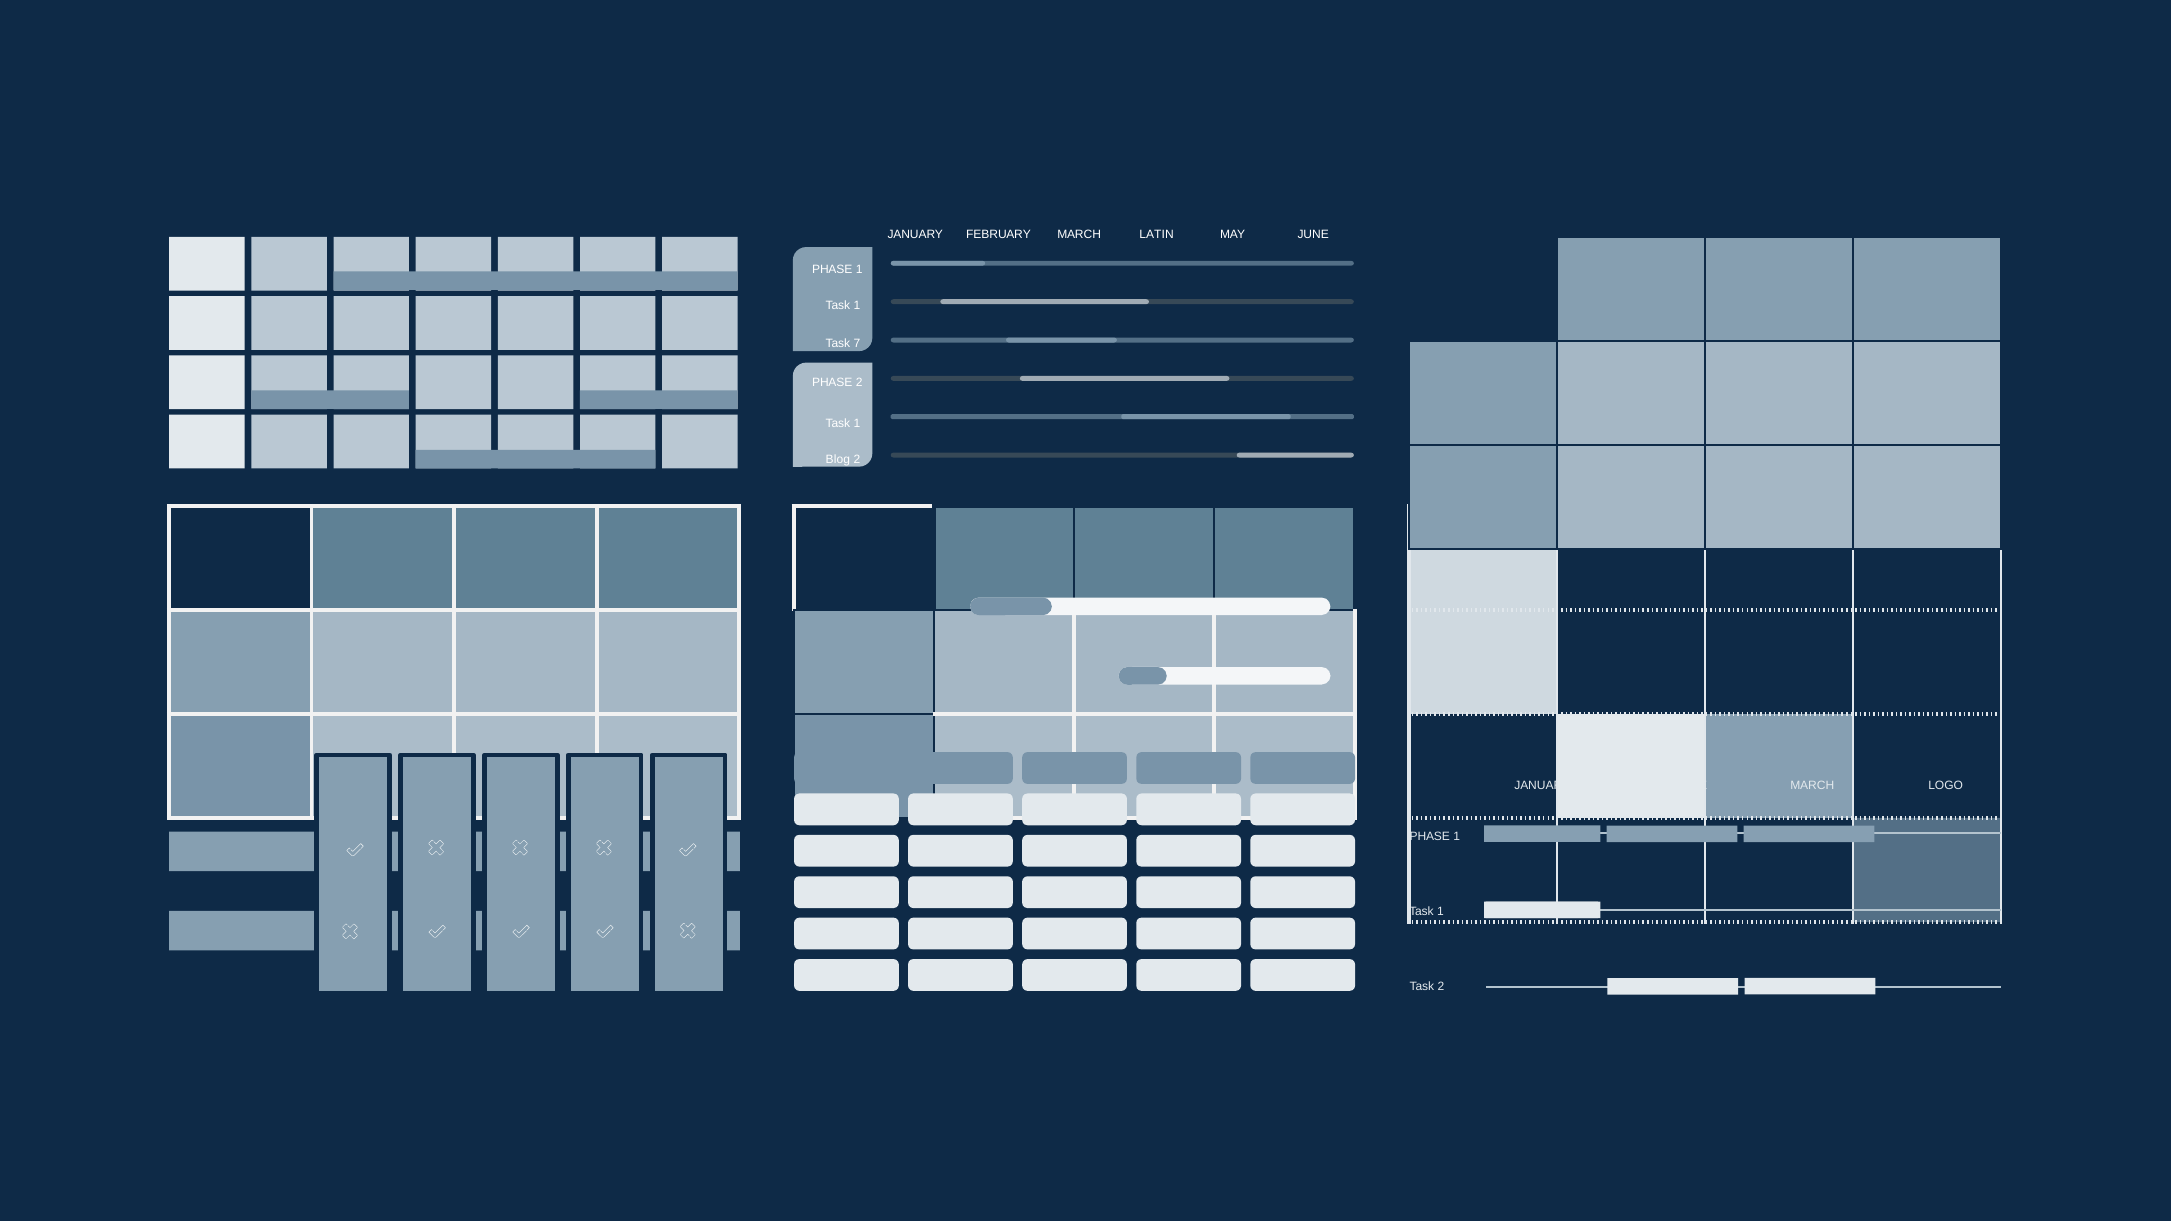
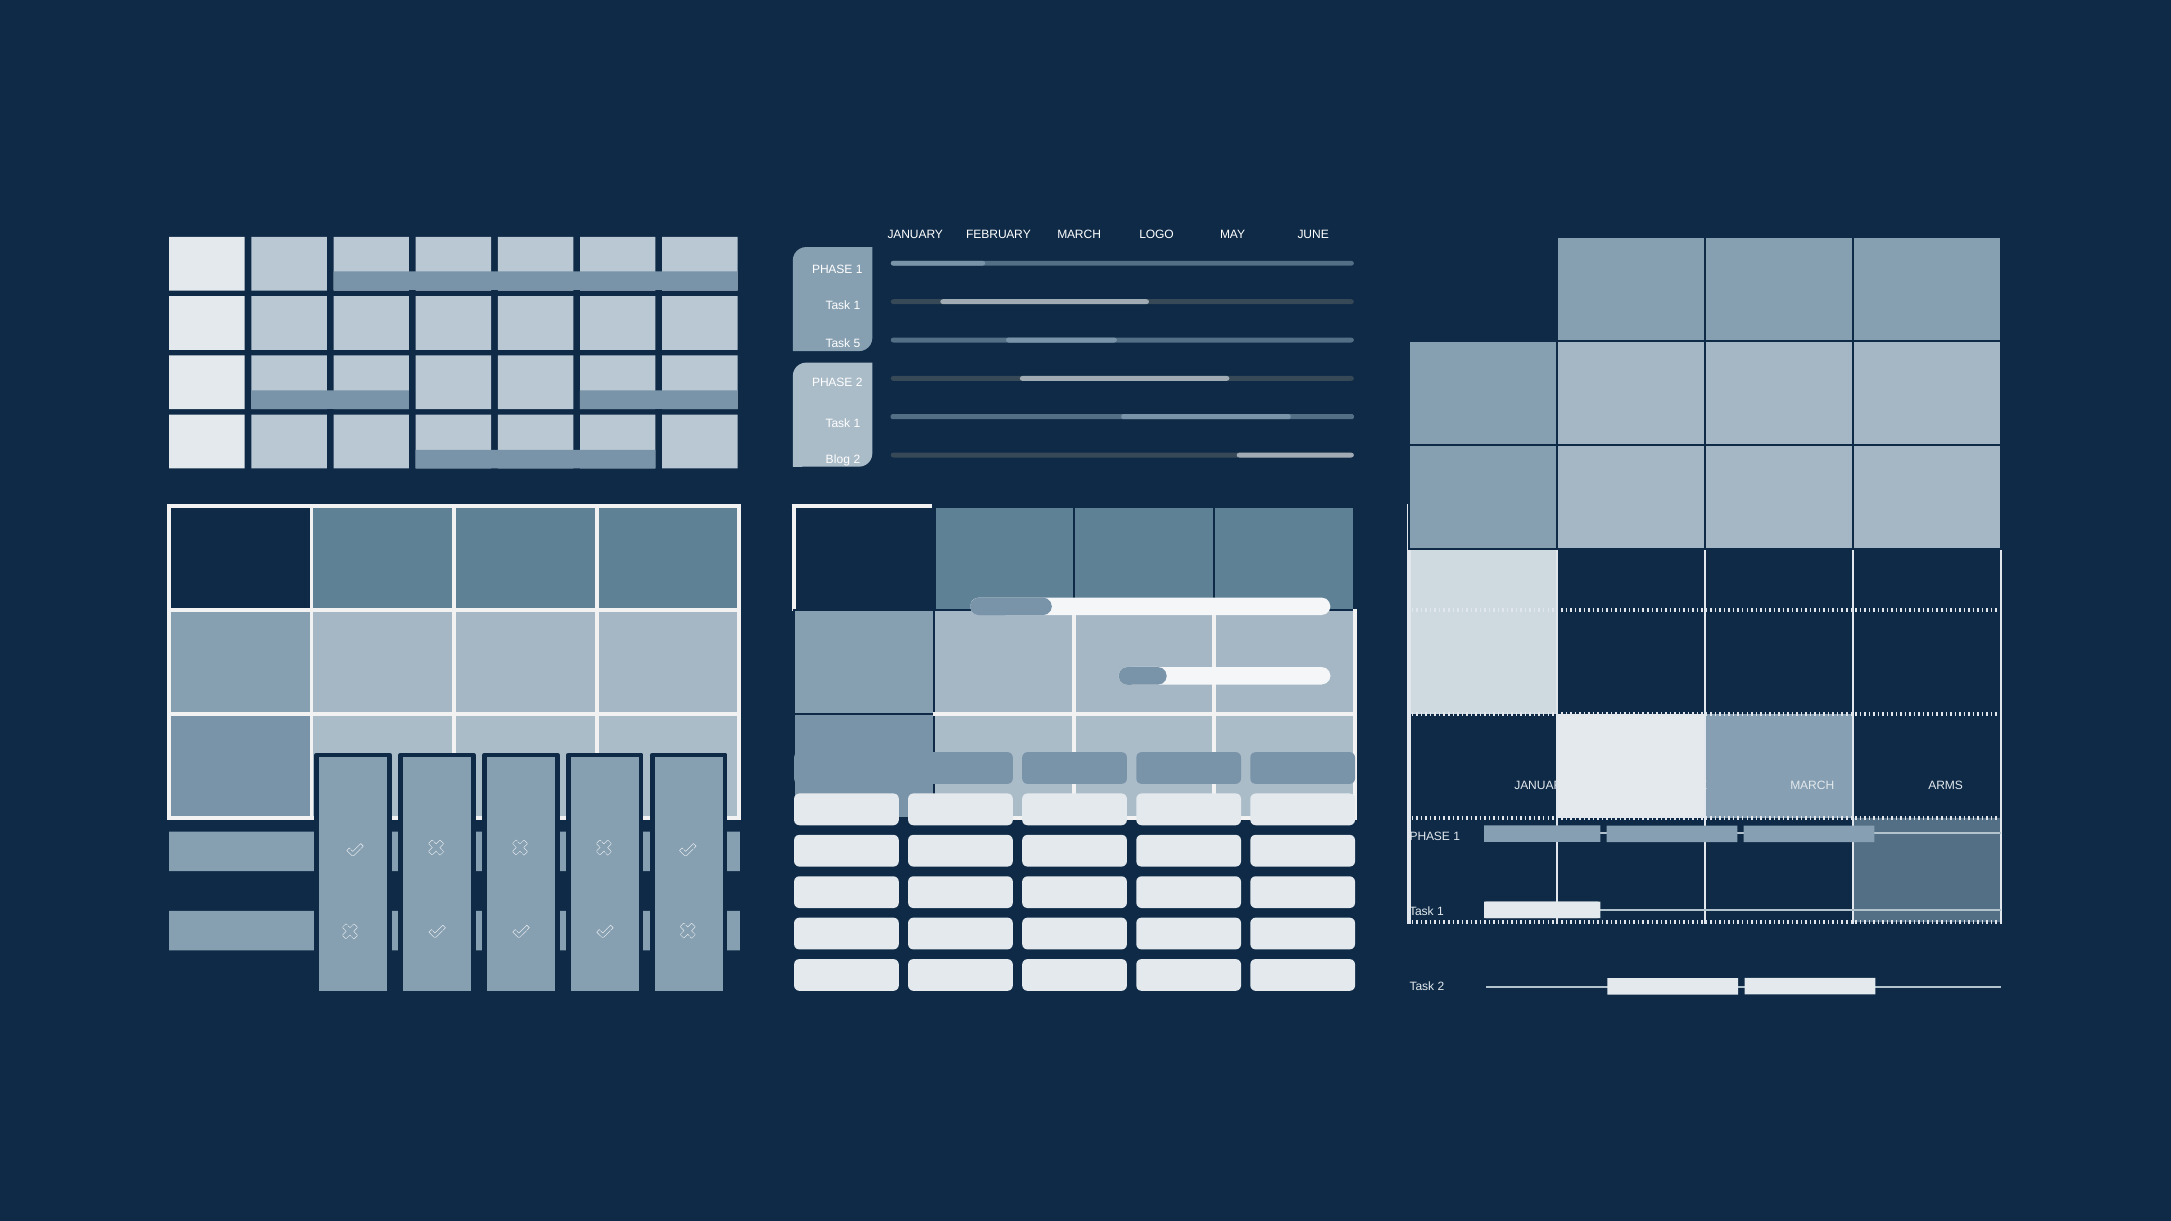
LATIN: LATIN -> LOGO
7: 7 -> 5
LOGO: LOGO -> ARMS
